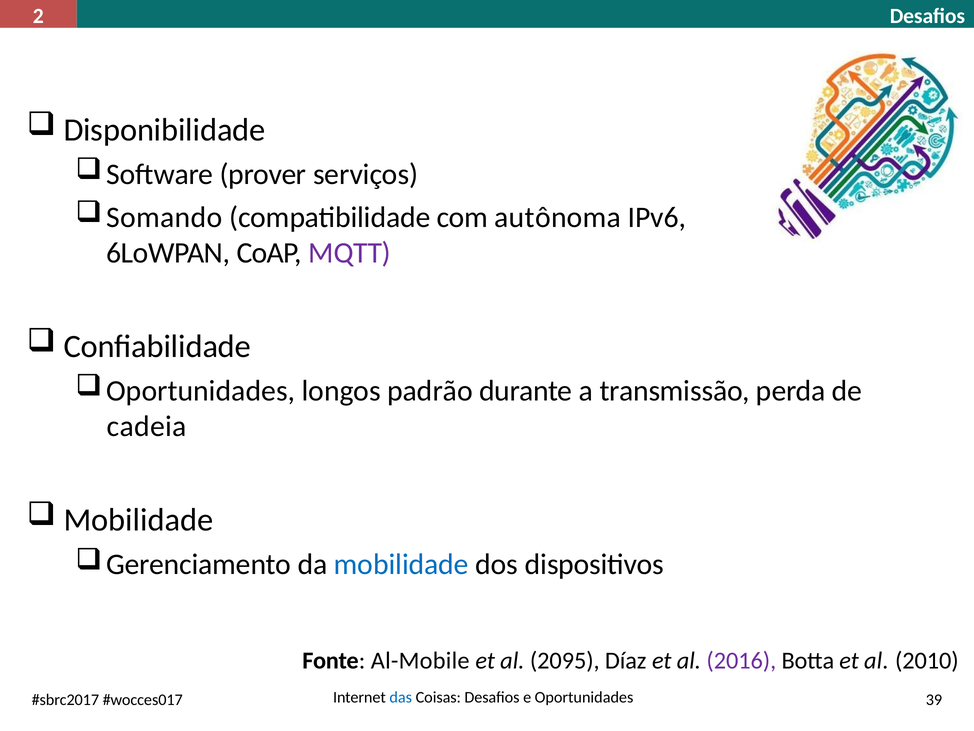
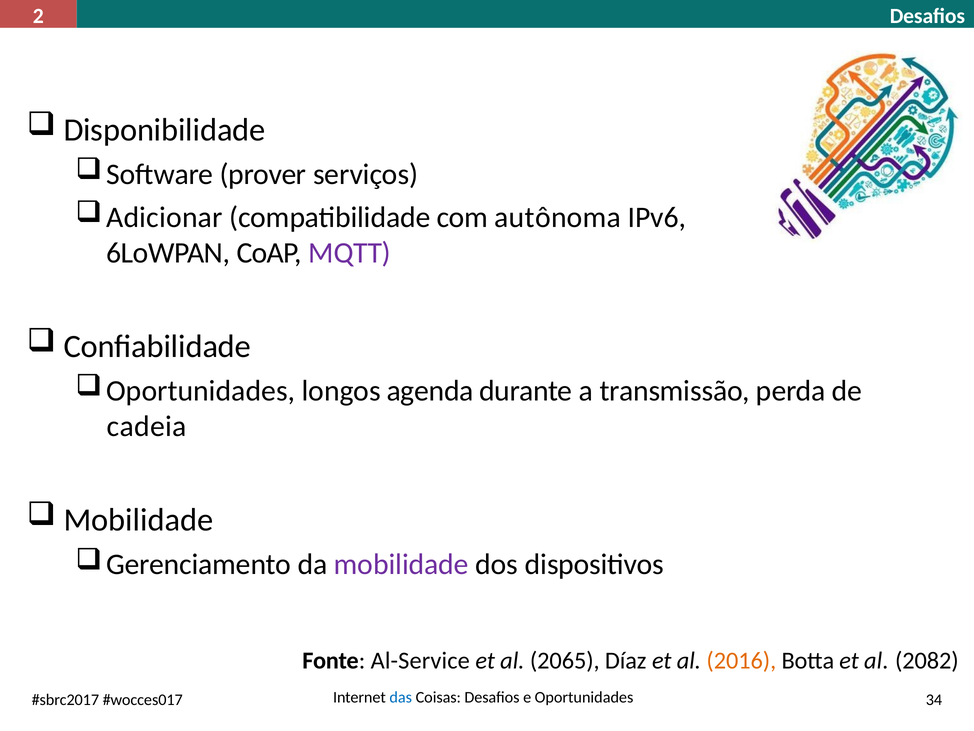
Somando: Somando -> Adicionar
padrão: padrão -> agenda
mobilidade at (401, 564) colour: blue -> purple
Al-Mobile: Al-Mobile -> Al-Service
2095: 2095 -> 2065
2016 colour: purple -> orange
2010: 2010 -> 2082
39: 39 -> 34
